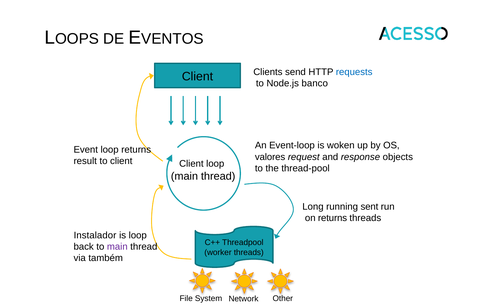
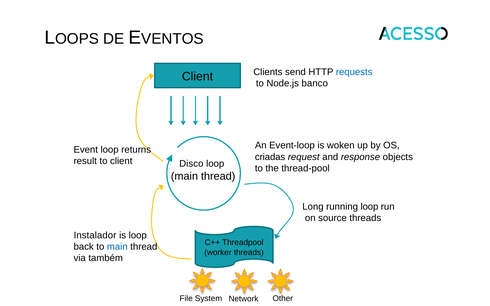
valores: valores -> criadas
client Client: Client -> Disco
running sent: sent -> loop
on returns: returns -> source
main at (117, 247) colour: purple -> blue
